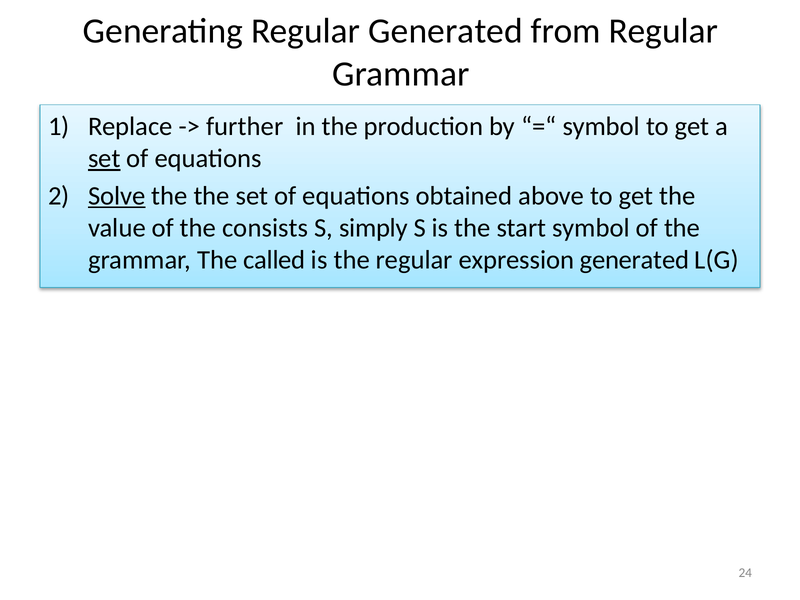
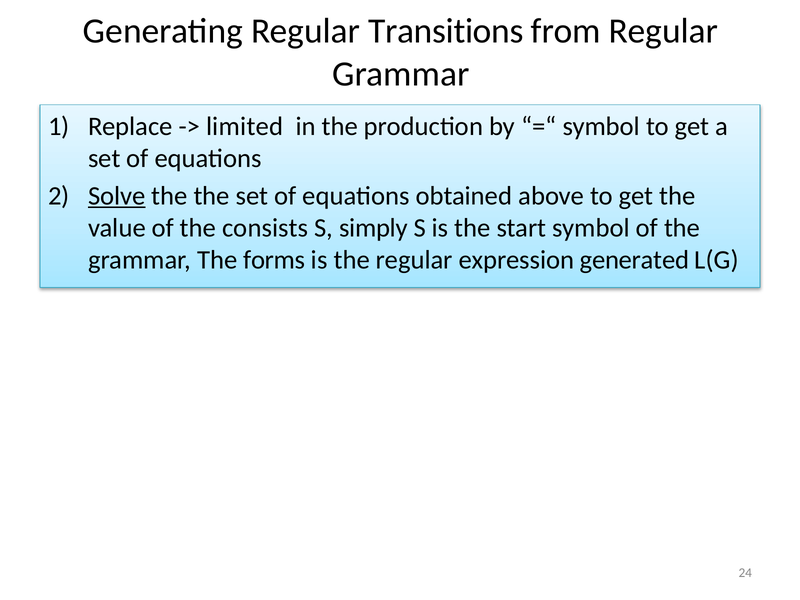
Regular Generated: Generated -> Transitions
further: further -> limited
set at (104, 159) underline: present -> none
called: called -> forms
